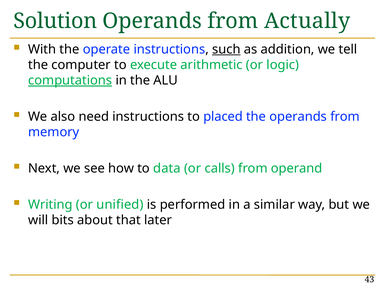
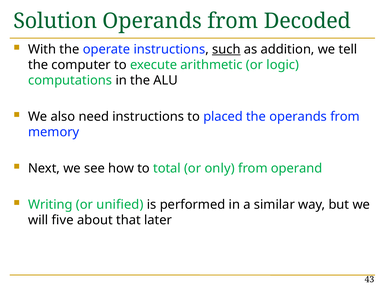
Actually: Actually -> Decoded
computations underline: present -> none
data: data -> total
calls: calls -> only
bits: bits -> five
